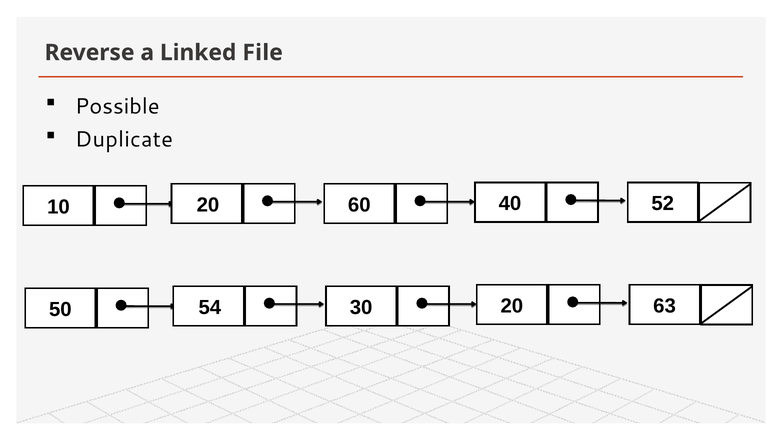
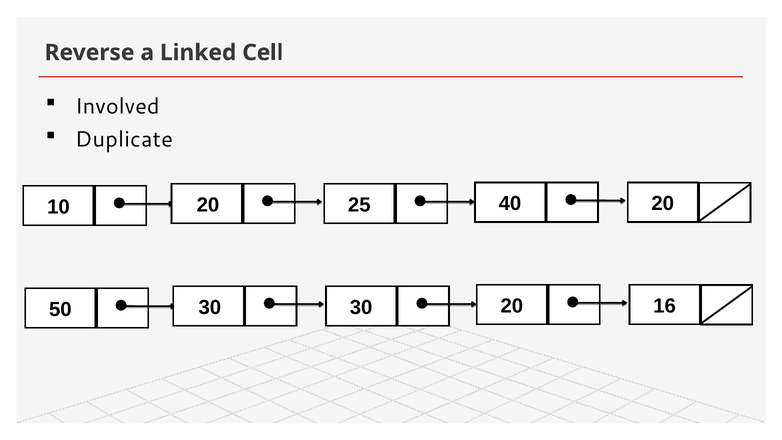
File: File -> Cell
Possible: Possible -> Involved
60: 60 -> 25
40 52: 52 -> 20
50 54: 54 -> 30
63: 63 -> 16
